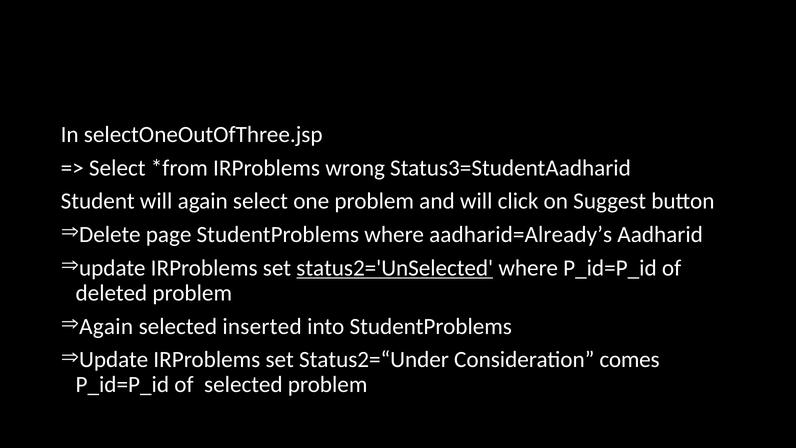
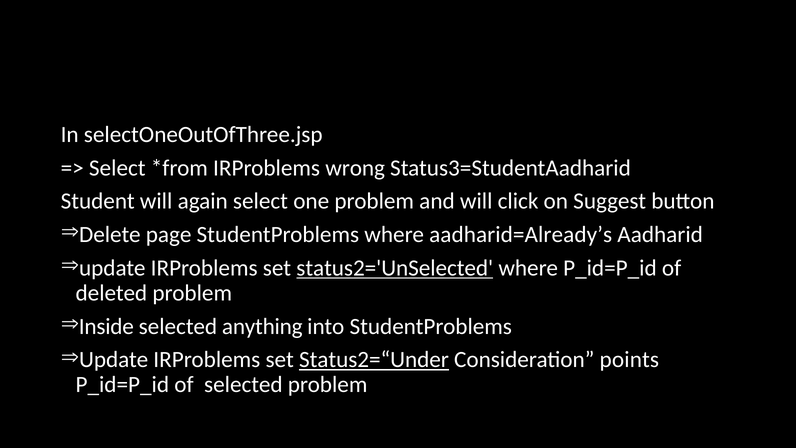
Again at (106, 326): Again -> Inside
inserted: inserted -> anything
Status2=“Under underline: none -> present
comes: comes -> points
